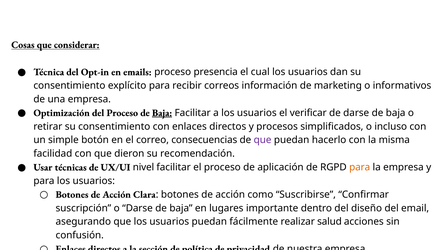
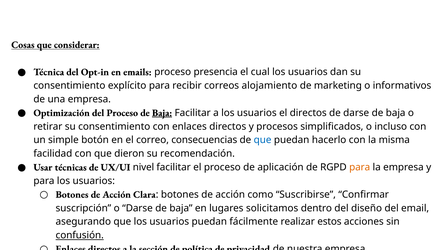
información: información -> alojamiento
el verificar: verificar -> directos
que at (263, 140) colour: purple -> blue
importante: importante -> solicitamos
salud: salud -> estos
confusión underline: none -> present
